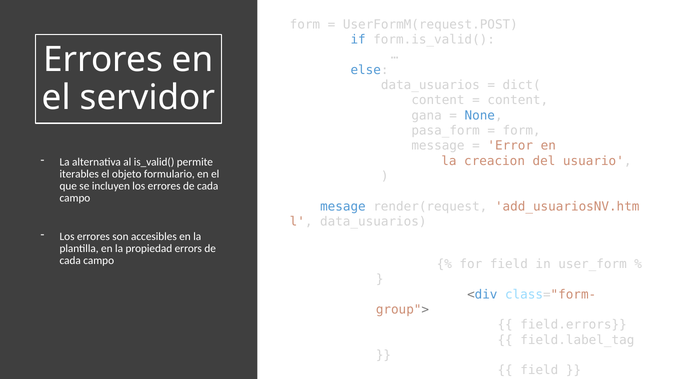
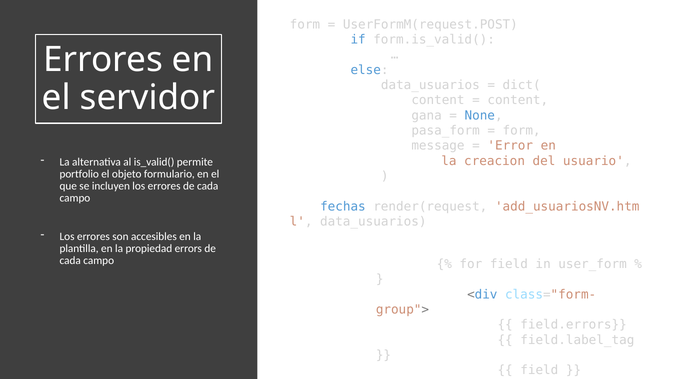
iterables: iterables -> portfolio
mesage: mesage -> fechas
